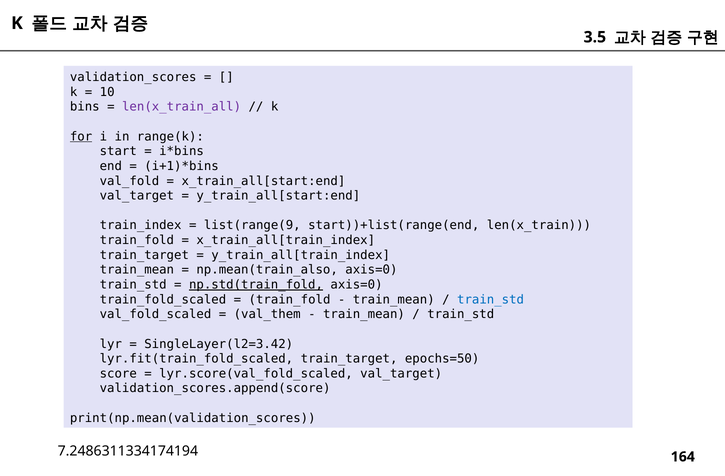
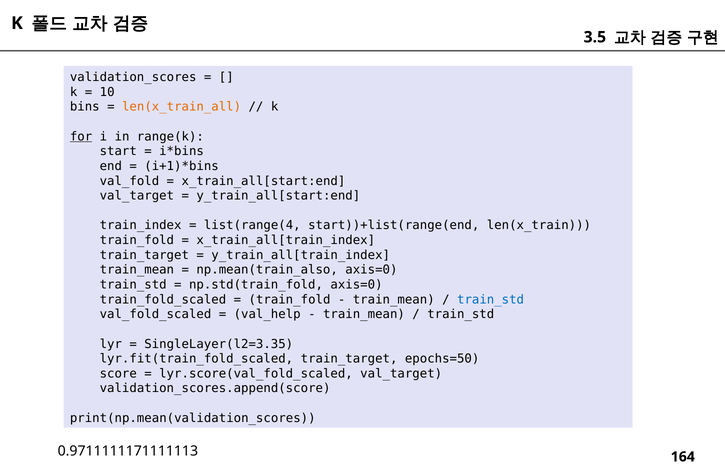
len(x_train_all colour: purple -> orange
list(range(9: list(range(9 -> list(range(4
np.std(train_fold underline: present -> none
val_them: val_them -> val_help
SingleLayer(l2=3.42: SingleLayer(l2=3.42 -> SingleLayer(l2=3.35
7.2486311334174194: 7.2486311334174194 -> 0.9711111171111113
